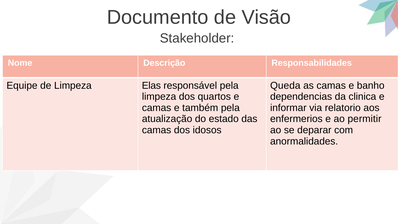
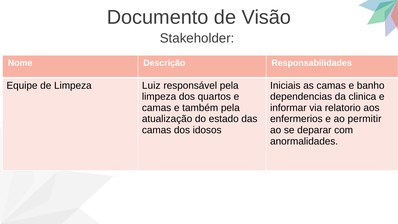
Elas: Elas -> Luiz
Queda: Queda -> Iniciais
